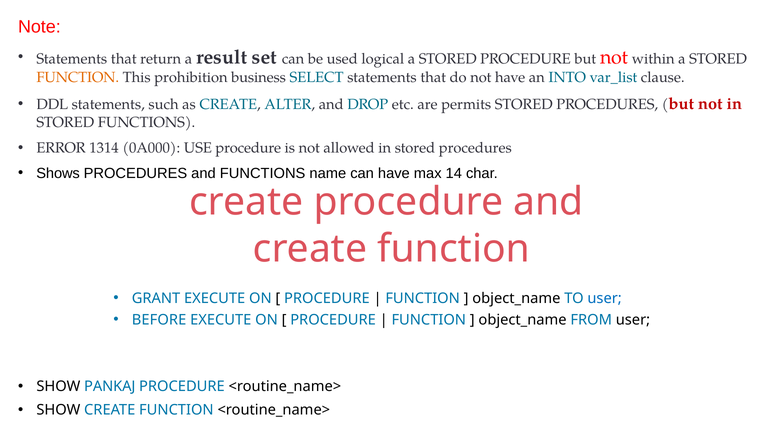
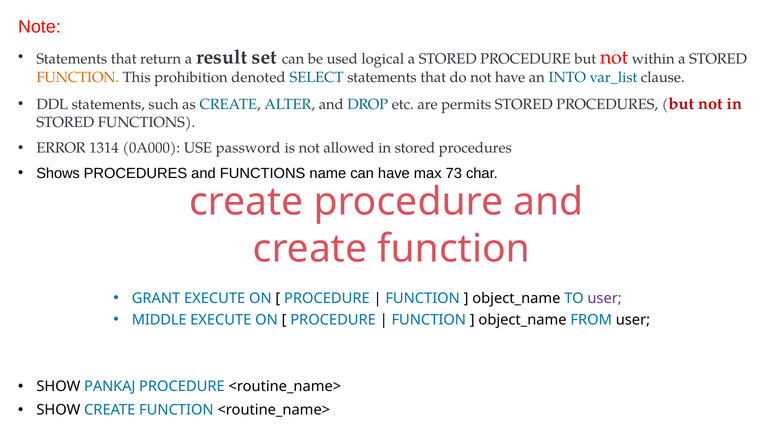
business: business -> denoted
USE procedure: procedure -> password
14: 14 -> 73
user at (605, 298) colour: blue -> purple
BEFORE: BEFORE -> MIDDLE
